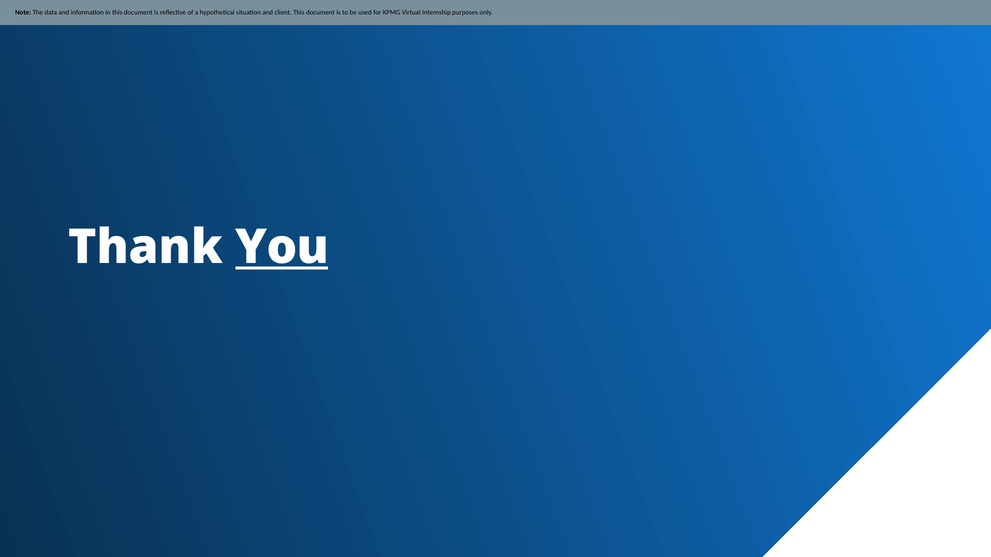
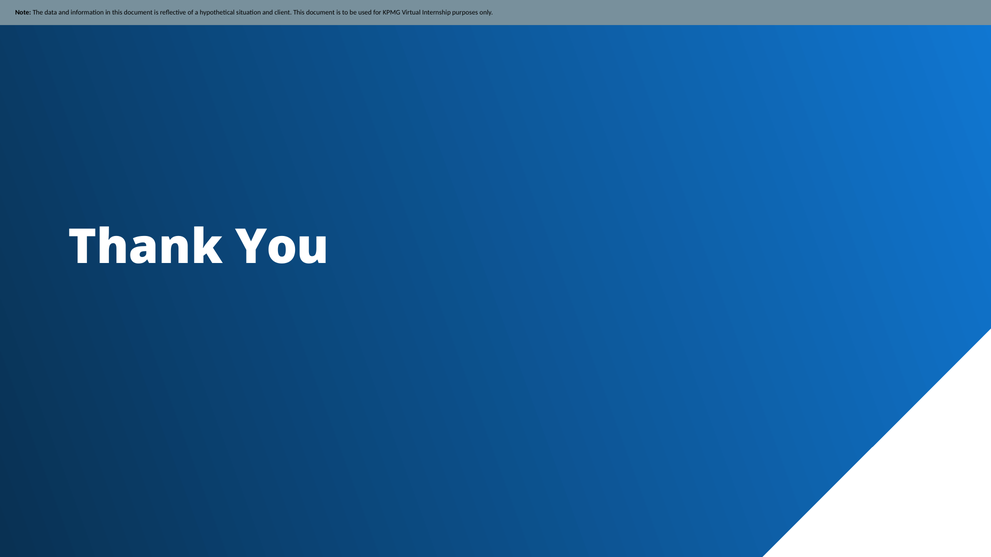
You underline: present -> none
